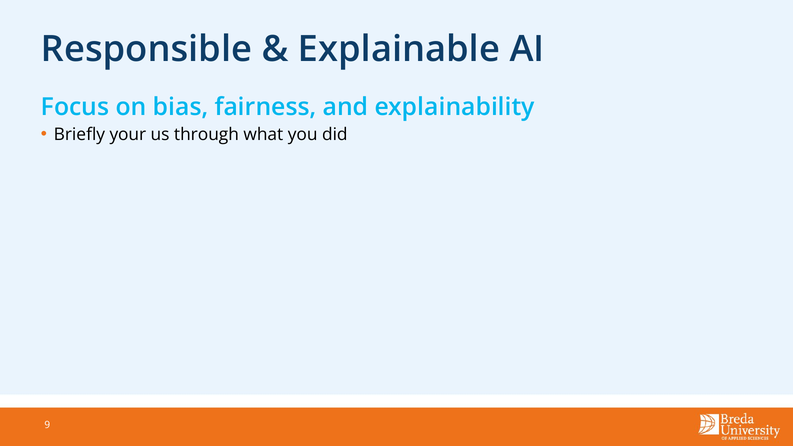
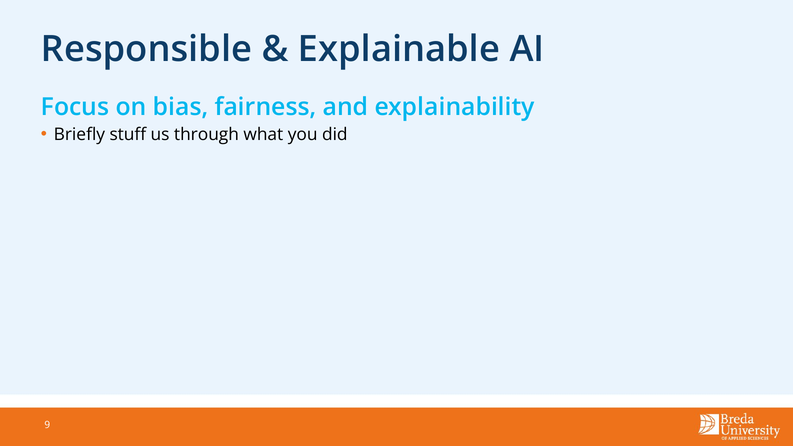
your: your -> stuff
